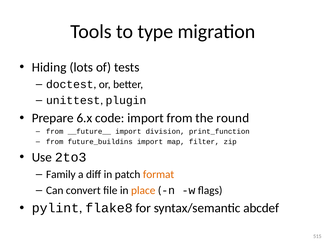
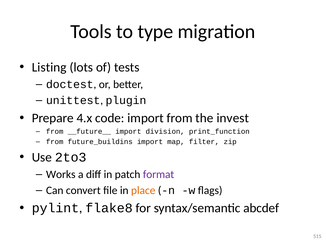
Hiding: Hiding -> Listing
6.x: 6.x -> 4.x
round: round -> invest
Family: Family -> Works
format colour: orange -> purple
